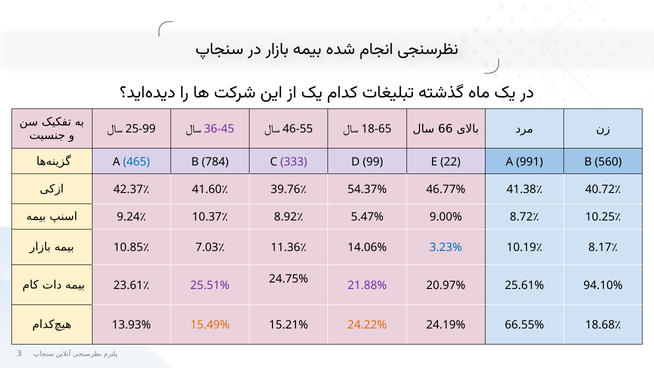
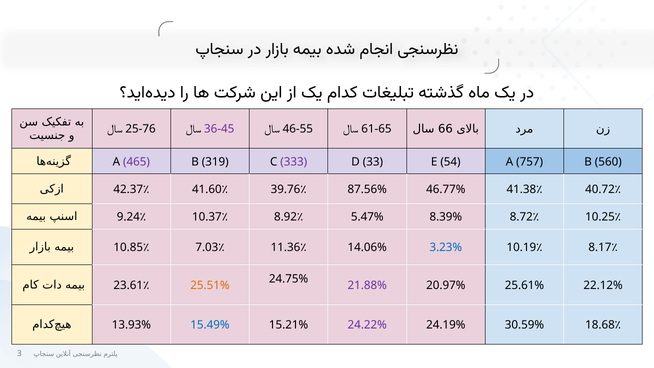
18-65: 18-65 -> 61-65
25-99: 25-99 -> 25-76
465 colour: blue -> purple
784: 784 -> 319
99: 99 -> 33
22: 22 -> 54
991: 991 -> 757
54.37%: 54.37% -> 87.56%
9.00%: 9.00% -> 8.39%
25.51% colour: purple -> orange
94.10%: 94.10% -> 22.12%
15.49% colour: orange -> blue
24.22% colour: orange -> purple
66.55%: 66.55% -> 30.59%
